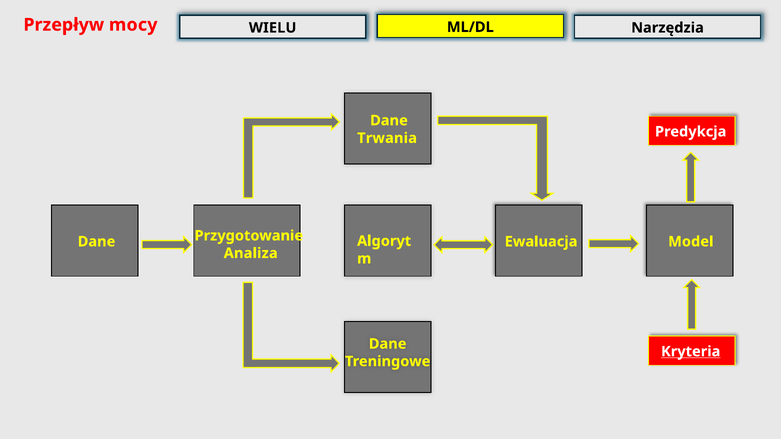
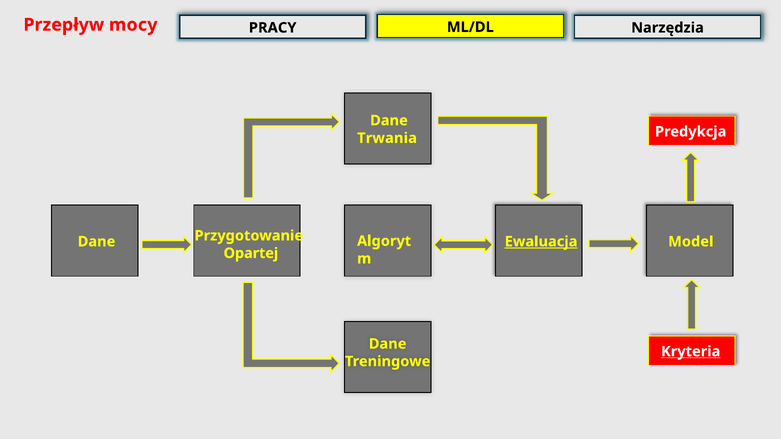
WIELU: WIELU -> PRACY
Ewaluacja underline: none -> present
Analiza: Analiza -> Opartej
